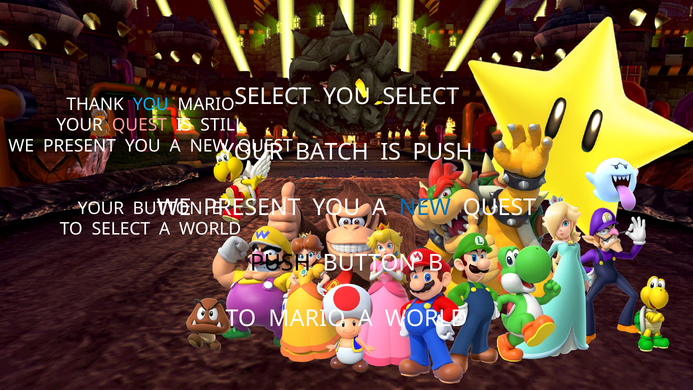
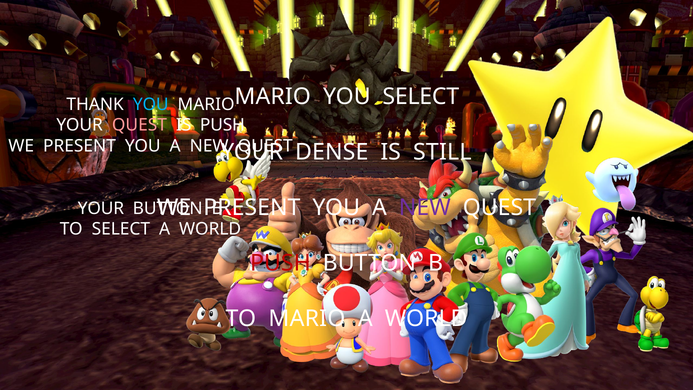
SELECT at (273, 96): SELECT -> MARIO
IS STILL: STILL -> PUSH
BATCH: BATCH -> DENSE
IS PUSH: PUSH -> STILL
NEW at (425, 207) colour: blue -> purple
PUSH at (280, 263) colour: black -> red
